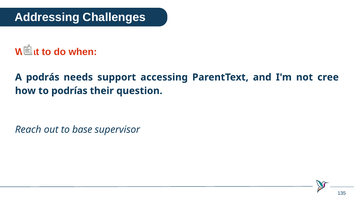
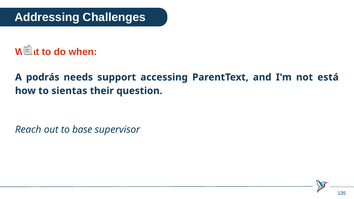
cree: cree -> está
podrías: podrías -> sientas
